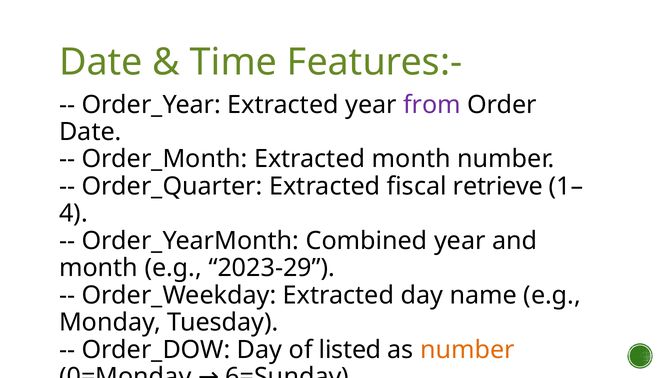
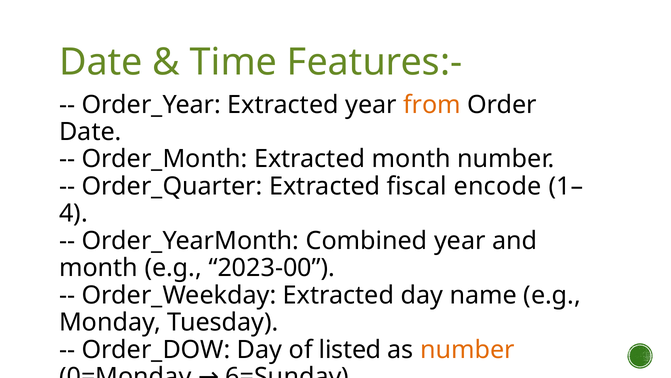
from colour: purple -> orange
retrieve: retrieve -> encode
2023-29: 2023-29 -> 2023-00
